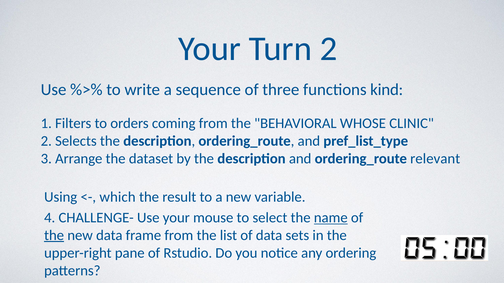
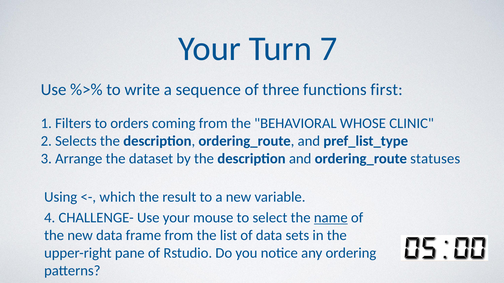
Turn 2: 2 -> 7
kind: kind -> first
relevant: relevant -> statuses
the at (54, 236) underline: present -> none
